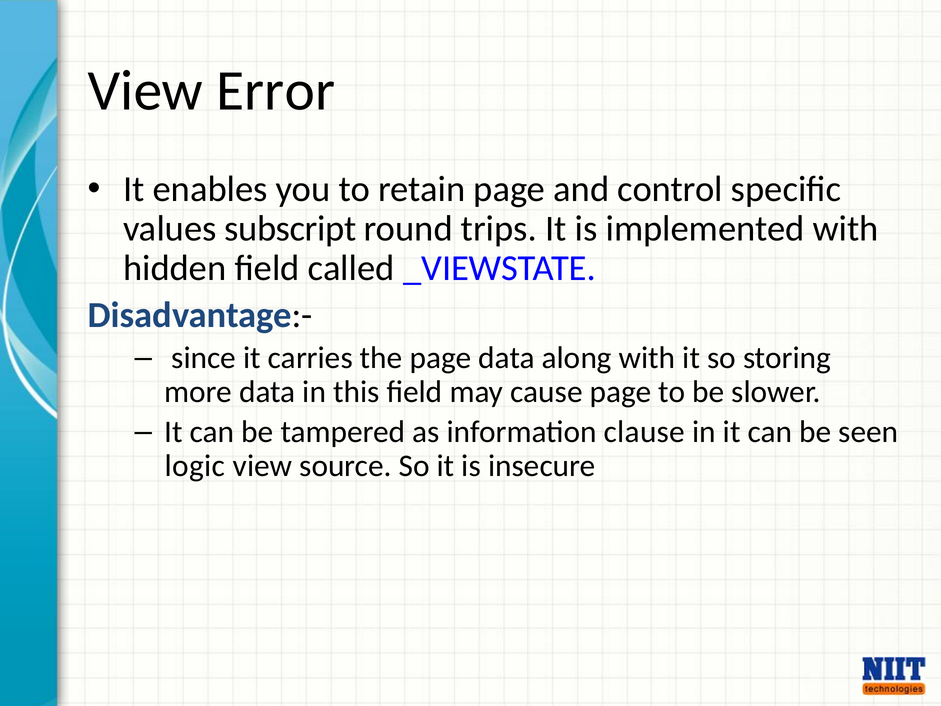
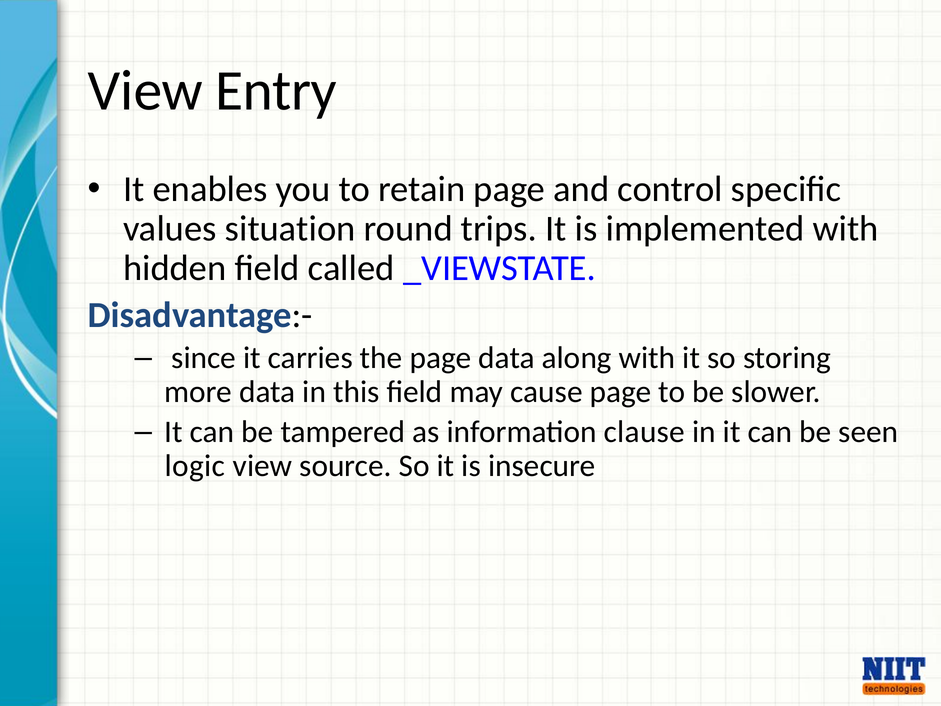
Error: Error -> Entry
subscript: subscript -> situation
